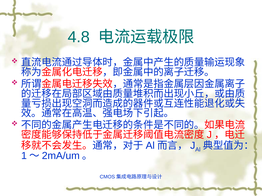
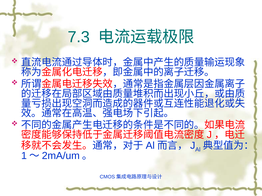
4.8: 4.8 -> 7.3
